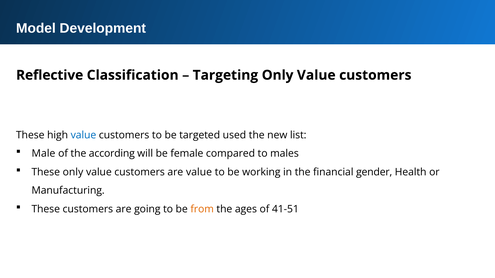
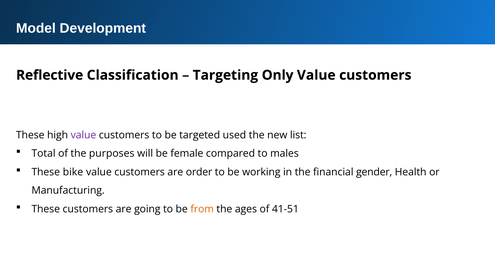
value at (83, 135) colour: blue -> purple
Male: Male -> Total
according: according -> purposes
These only: only -> bike
are value: value -> order
